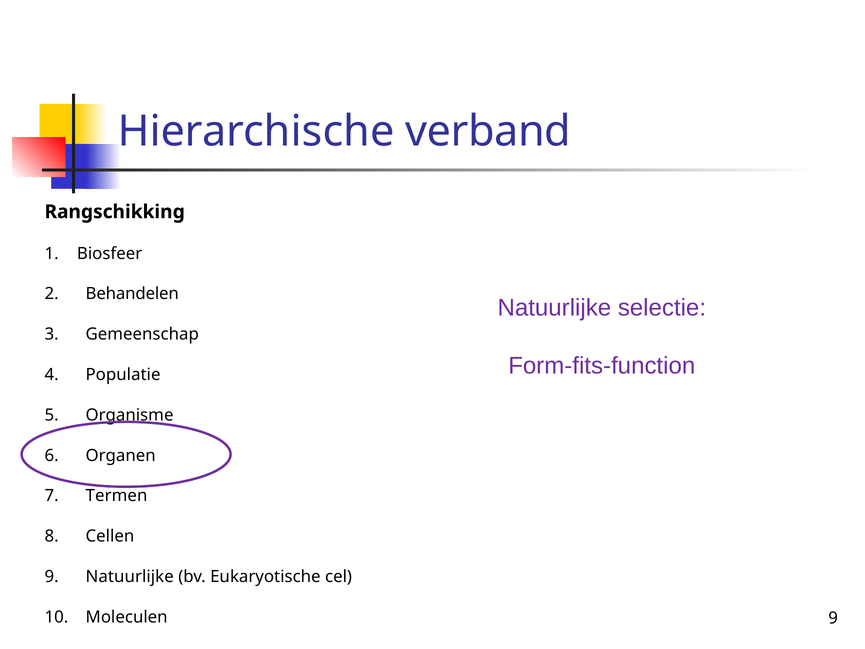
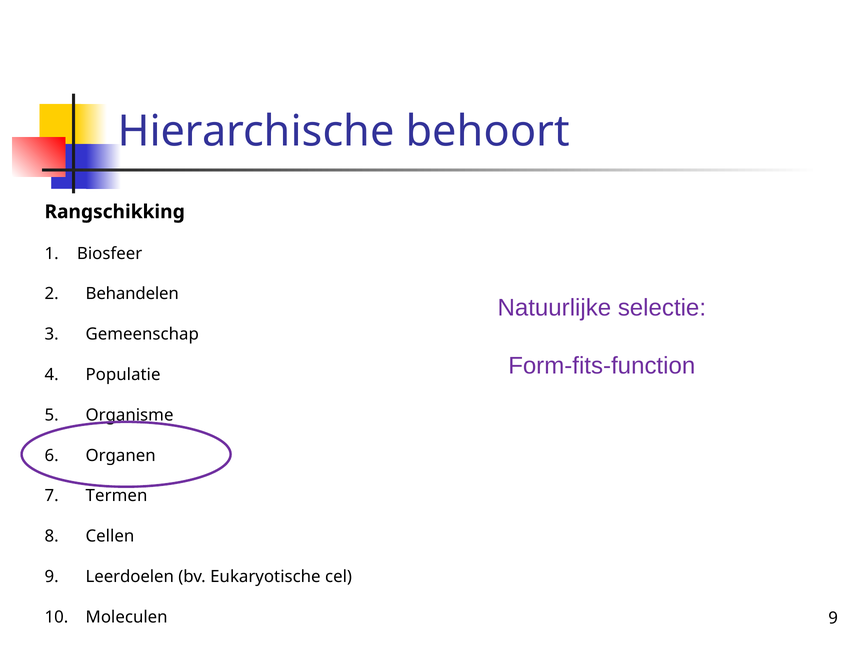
verband: verband -> behoort
9 Natuurlijke: Natuurlijke -> Leerdoelen
